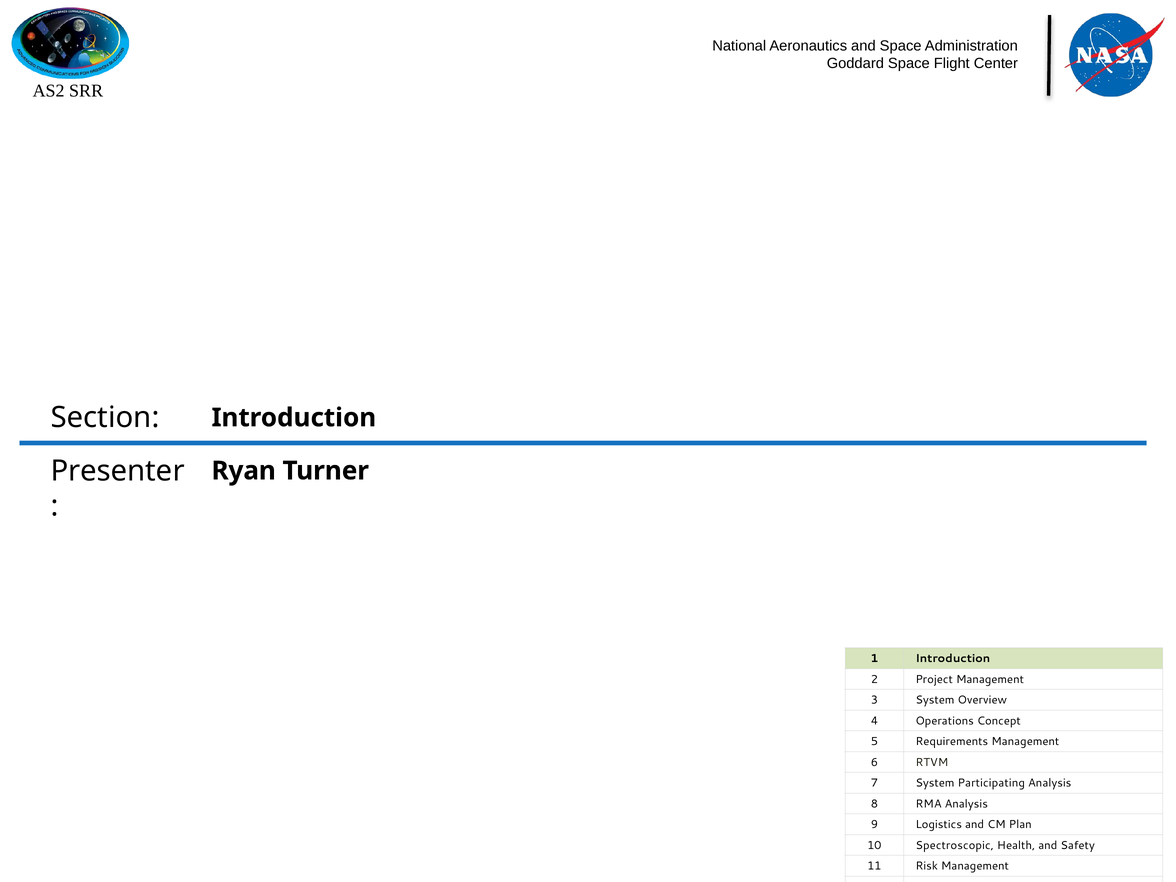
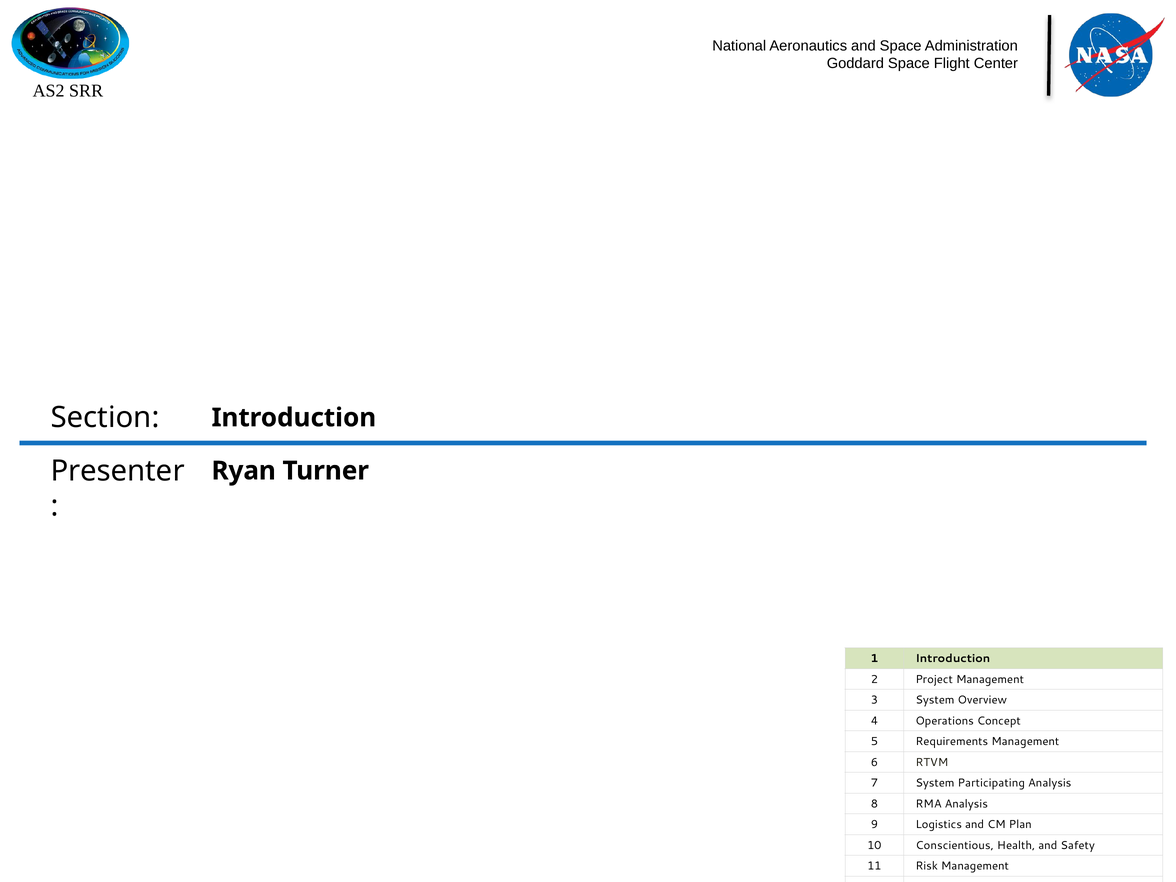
Spectroscopic: Spectroscopic -> Conscientious
